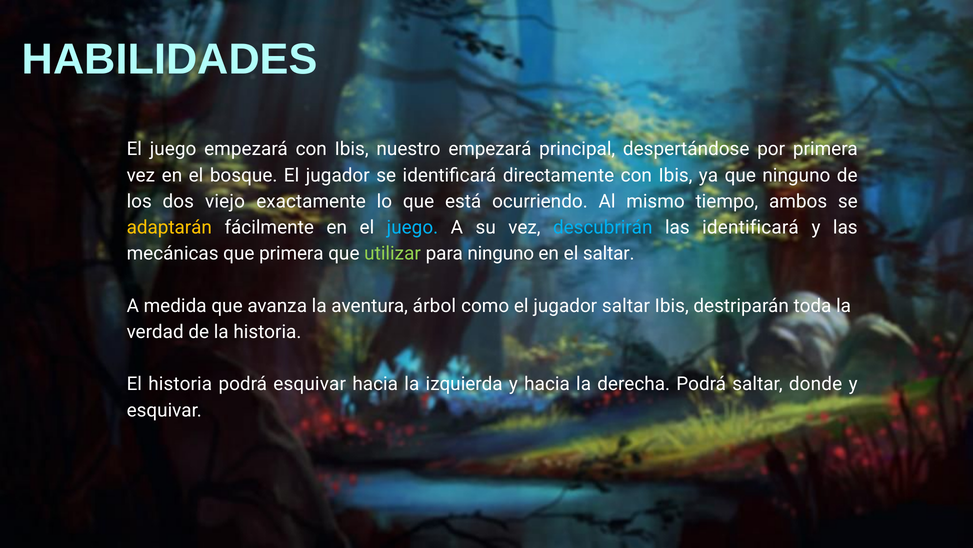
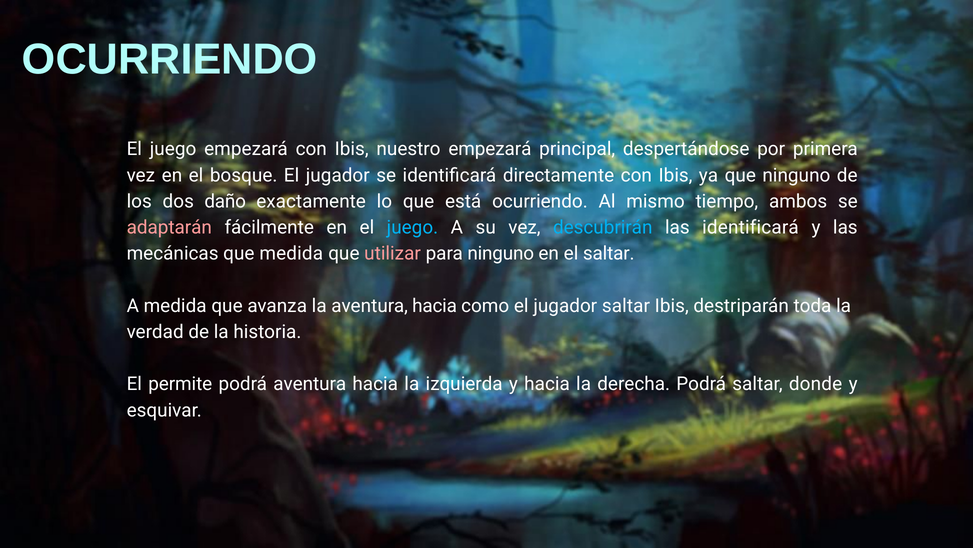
HABILIDADES at (170, 59): HABILIDADES -> OCURRIENDO
viejo: viejo -> daño
adaptarán colour: yellow -> pink
que primera: primera -> medida
utilizar colour: light green -> pink
la aventura árbol: árbol -> hacia
El historia: historia -> permite
podrá esquivar: esquivar -> aventura
